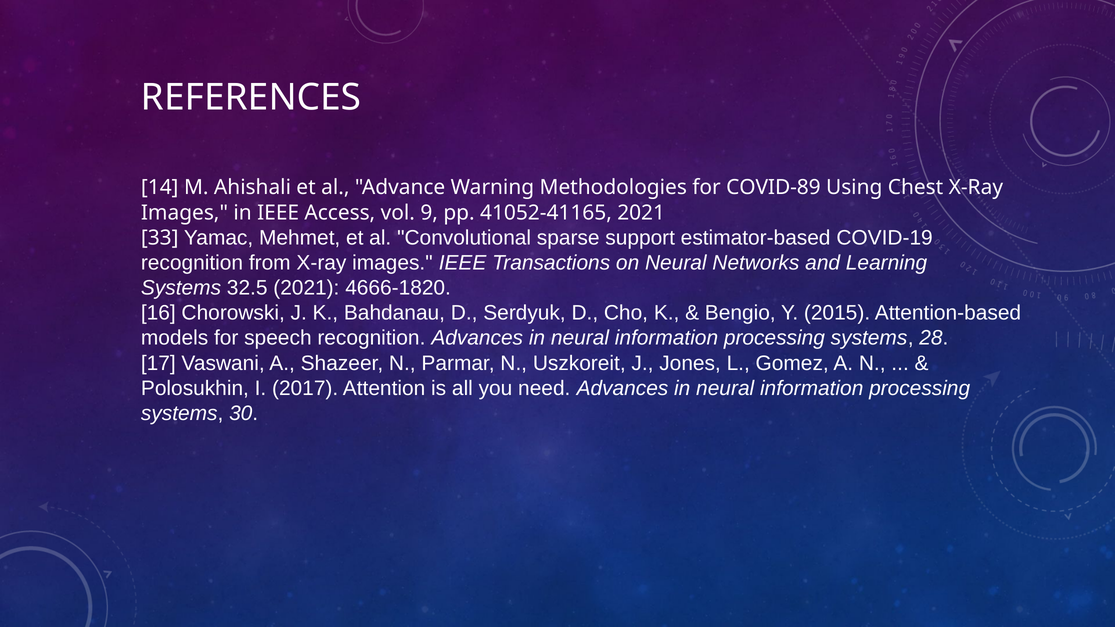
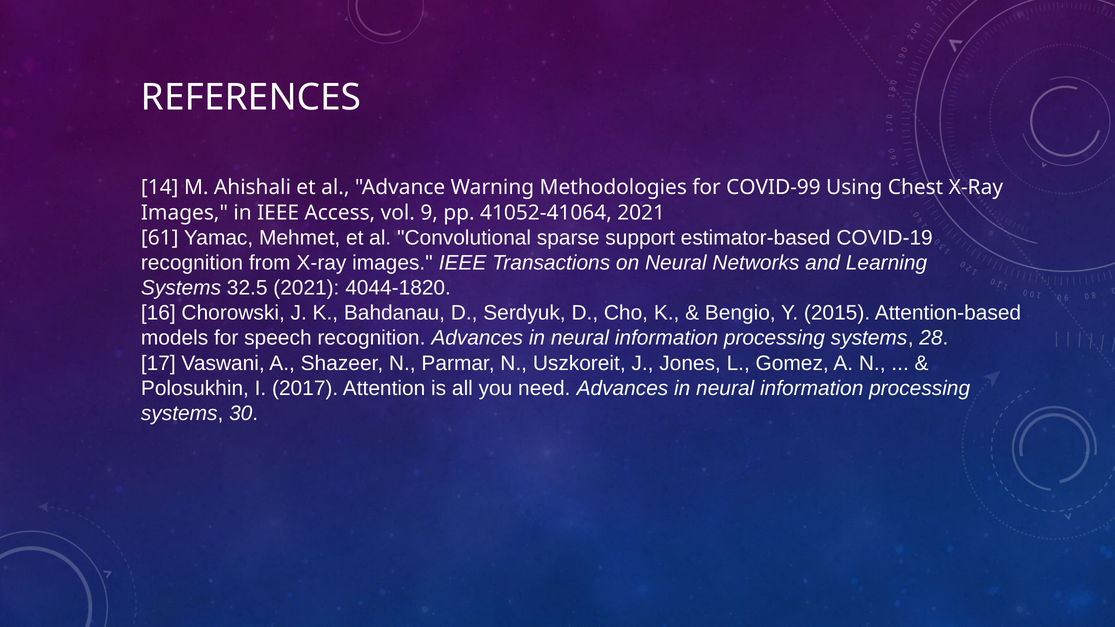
COVID-89: COVID-89 -> COVID-99
41052-41165: 41052-41165 -> 41052-41064
33: 33 -> 61
4666-1820: 4666-1820 -> 4044-1820
